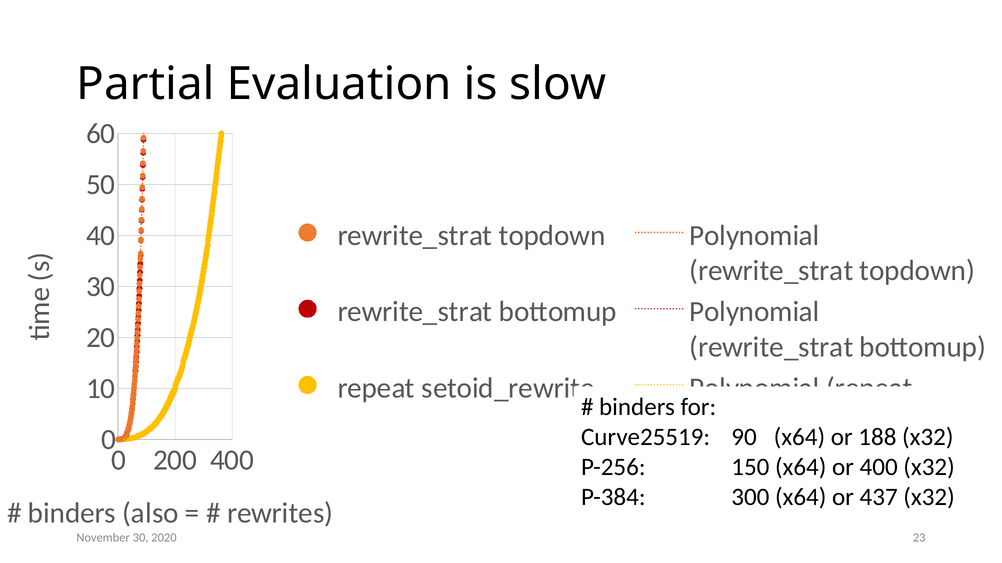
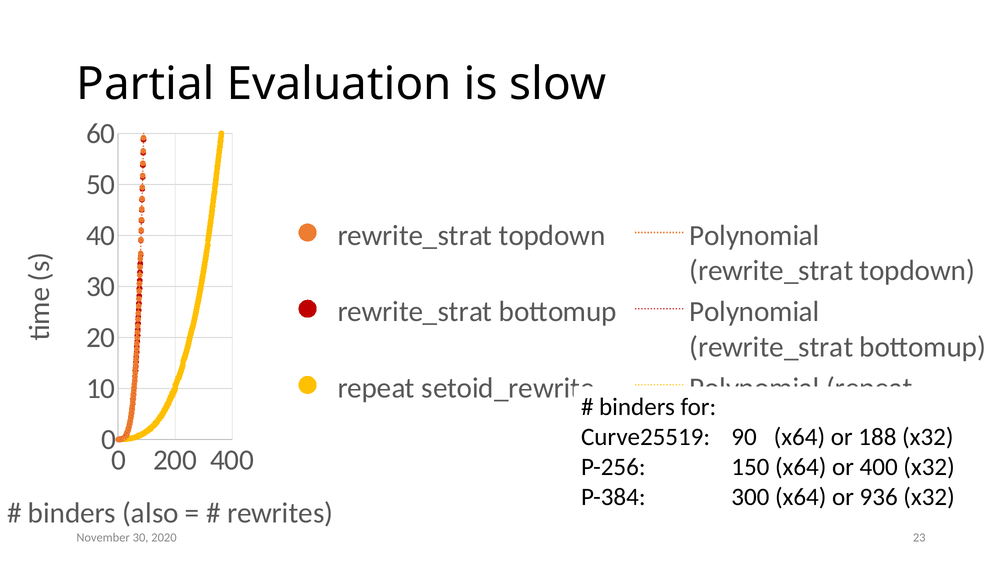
437: 437 -> 936
